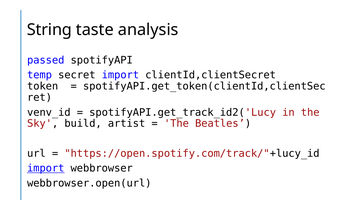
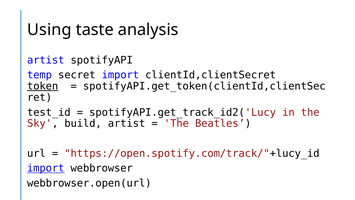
String: String -> Using
passed at (46, 60): passed -> artist
token underline: none -> present
venv_id: venv_id -> test_id
